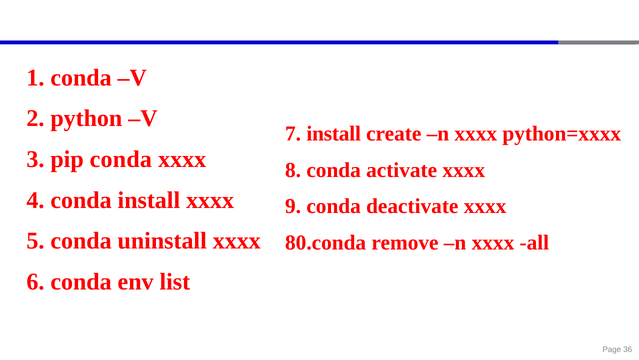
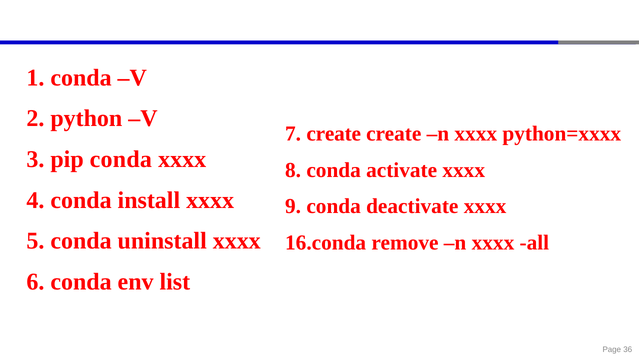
7 install: install -> create
80.conda: 80.conda -> 16.conda
